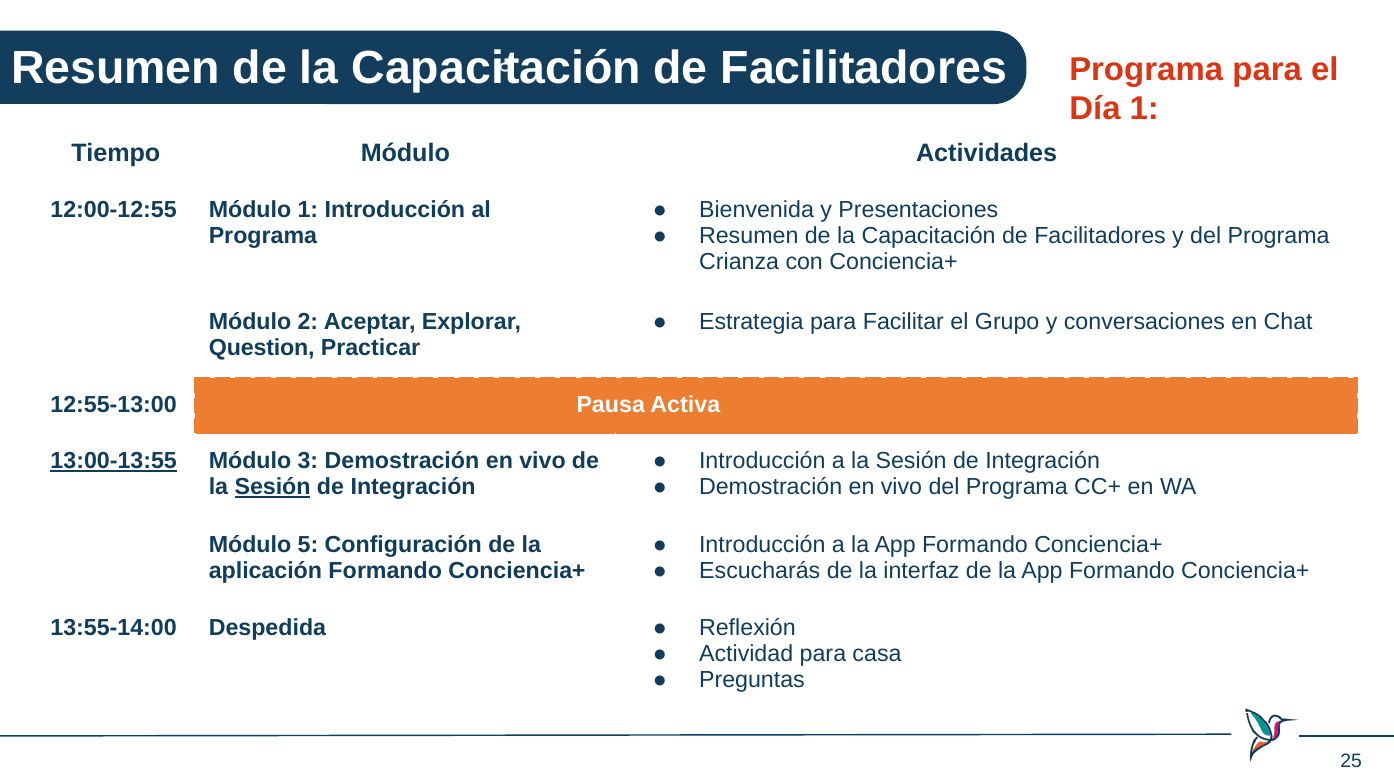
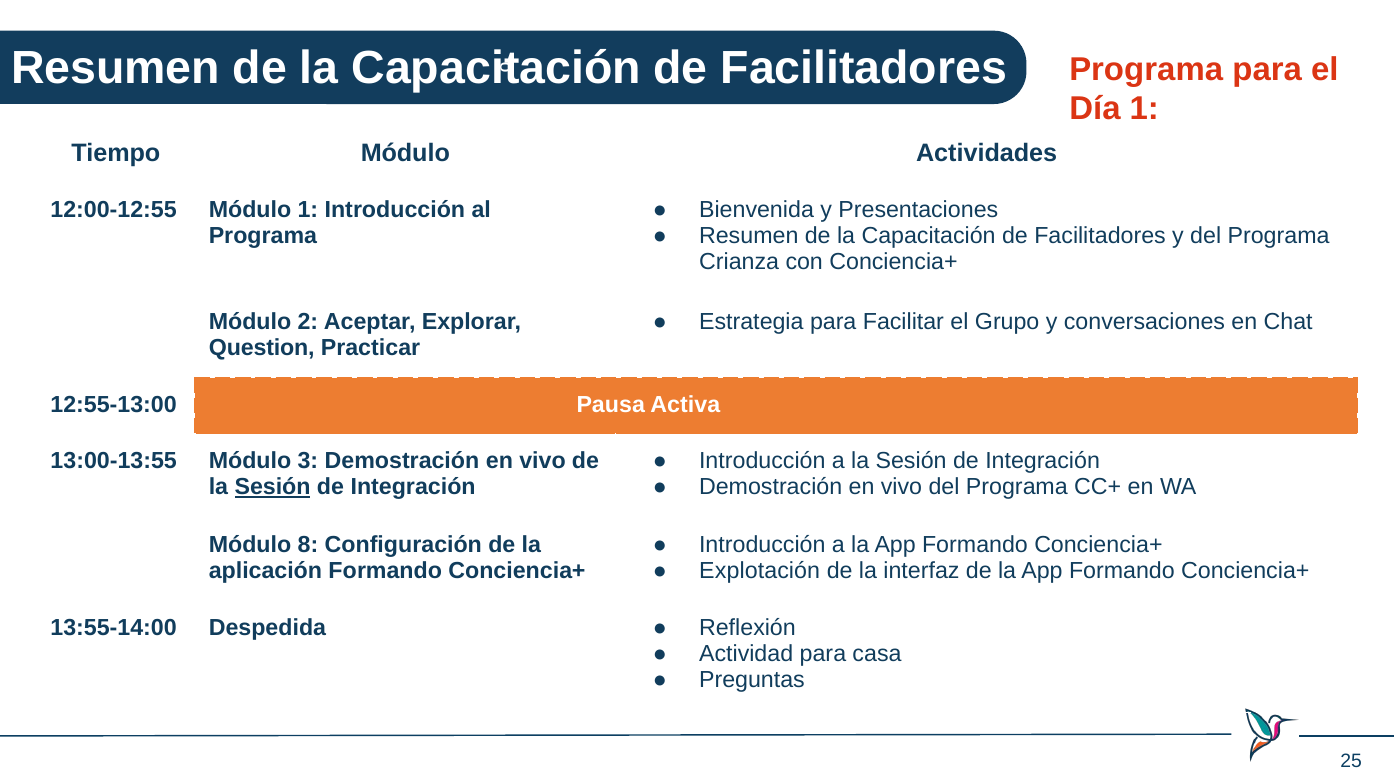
13:00-13:55 underline: present -> none
5: 5 -> 8
Escucharás: Escucharás -> Explotación
